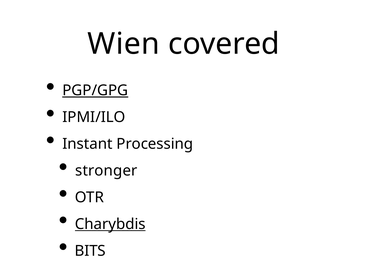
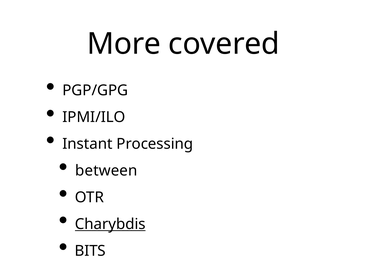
Wien: Wien -> More
PGP/GPG underline: present -> none
stronger: stronger -> between
